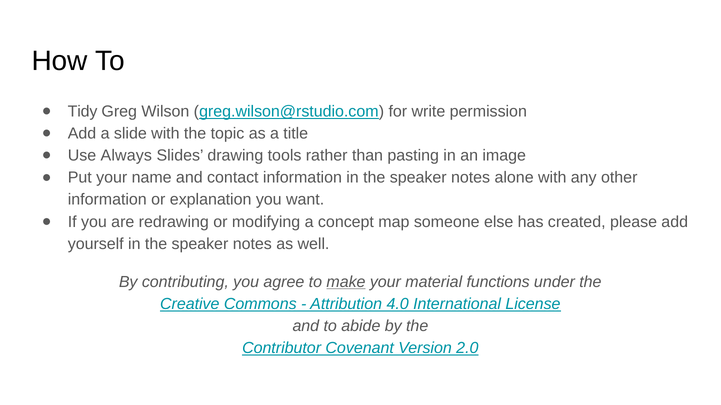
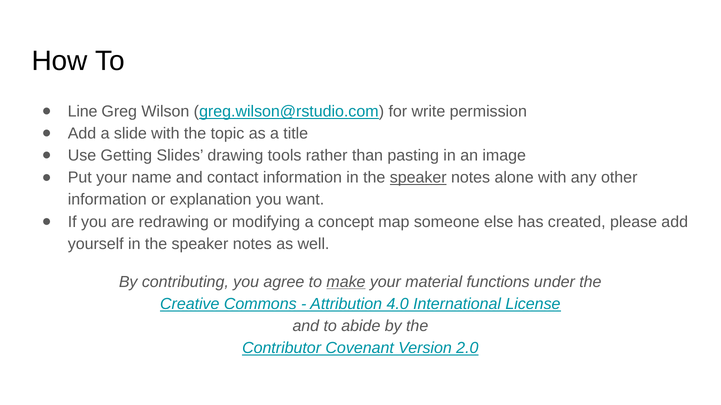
Tidy: Tidy -> Line
Always: Always -> Getting
speaker at (418, 178) underline: none -> present
